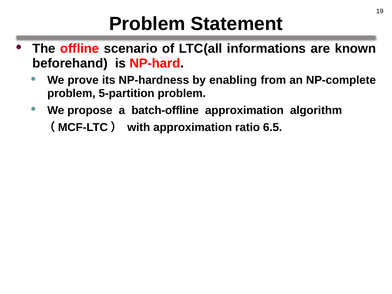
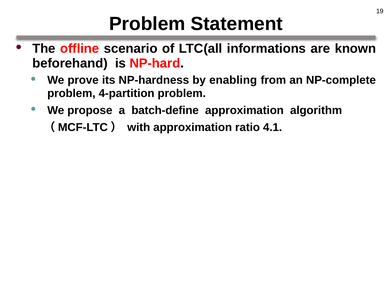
5-partition: 5-partition -> 4-partition
batch-offline: batch-offline -> batch-define
6.5: 6.5 -> 4.1
